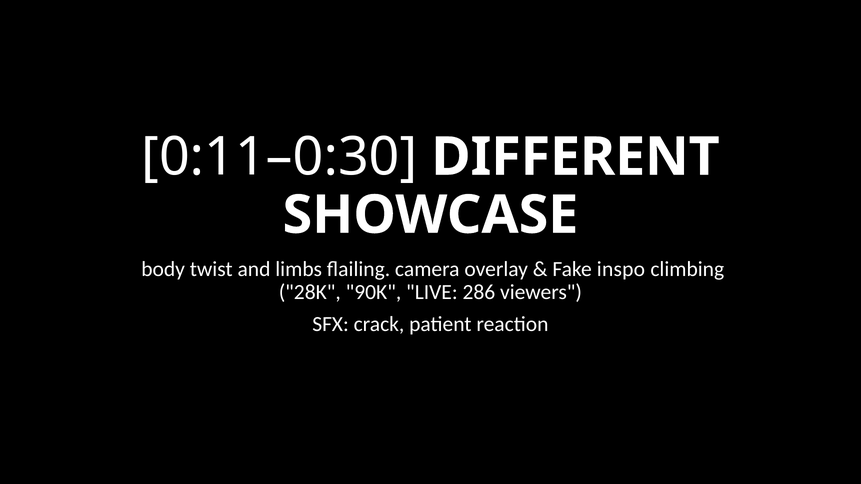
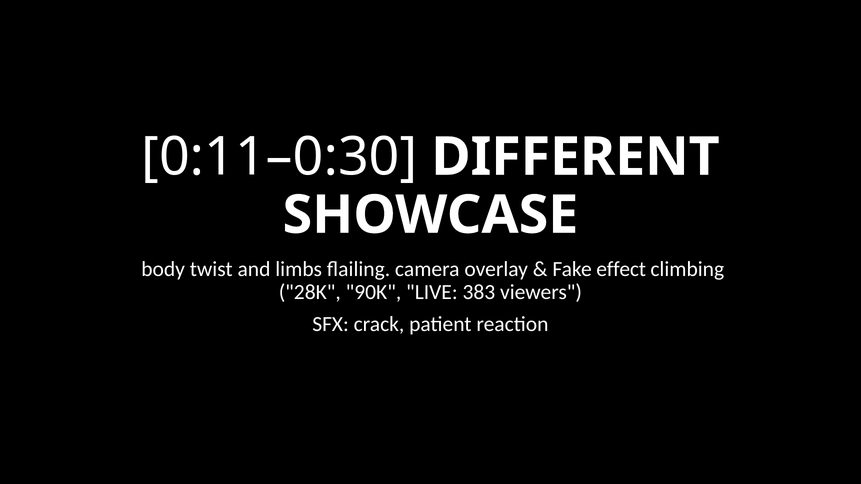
inspo: inspo -> effect
286: 286 -> 383
